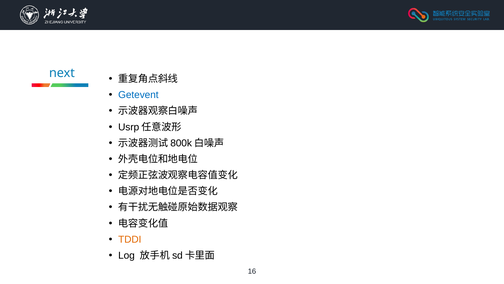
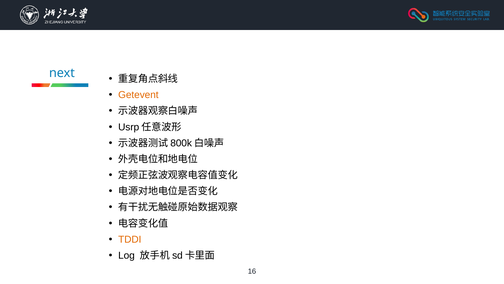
Getevent colour: blue -> orange
